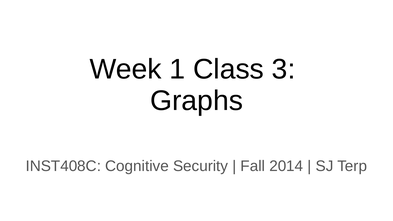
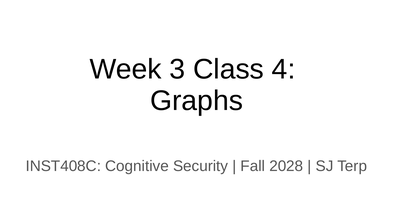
1: 1 -> 3
3: 3 -> 4
2014: 2014 -> 2028
